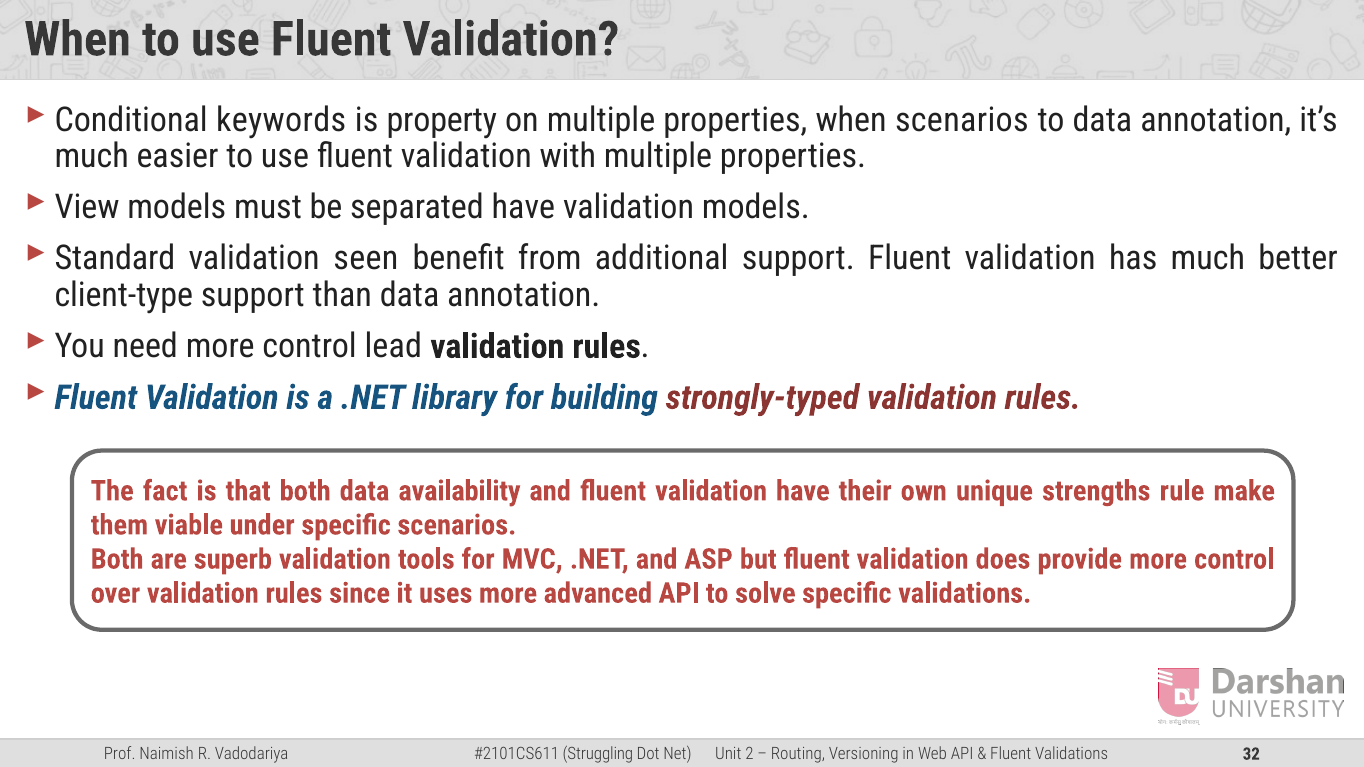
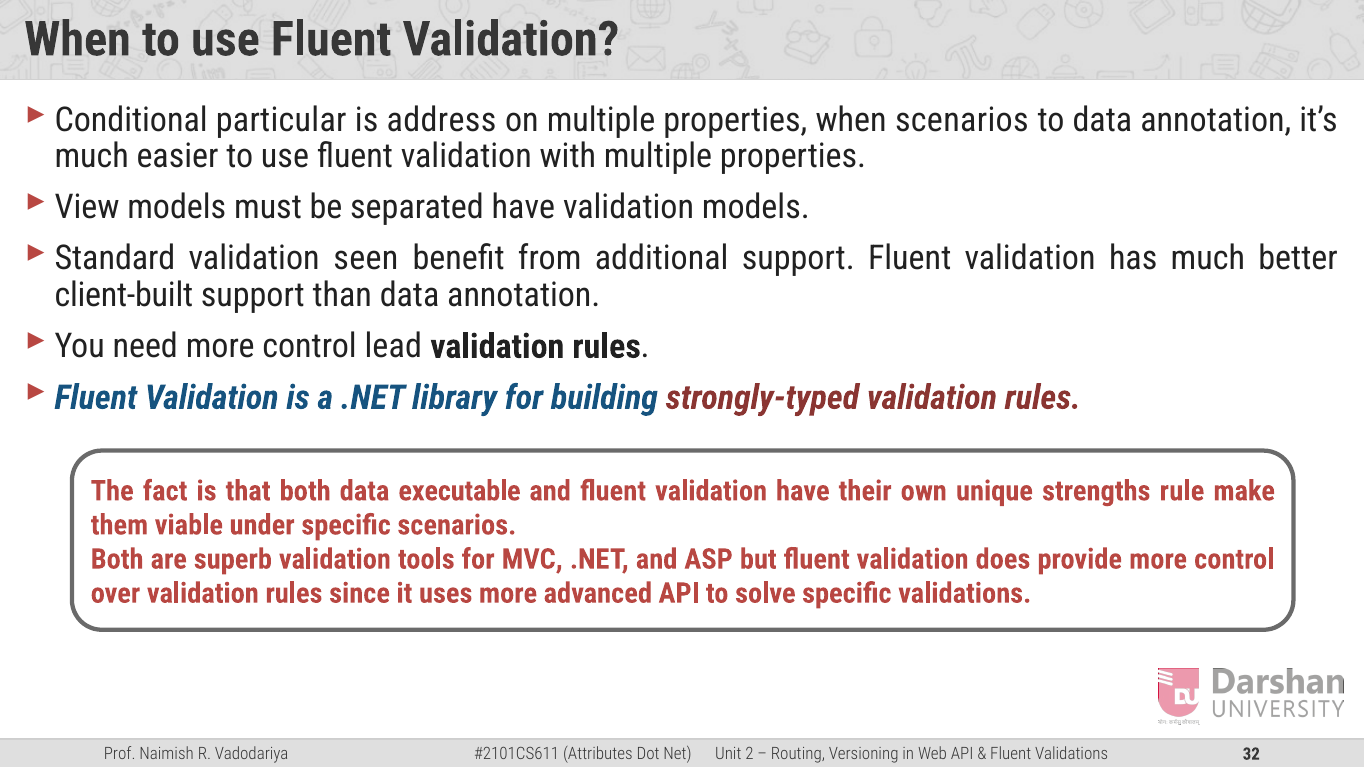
keywords: keywords -> particular
property: property -> address
client-type: client-type -> client-built
availability: availability -> executable
Struggling: Struggling -> Attributes
